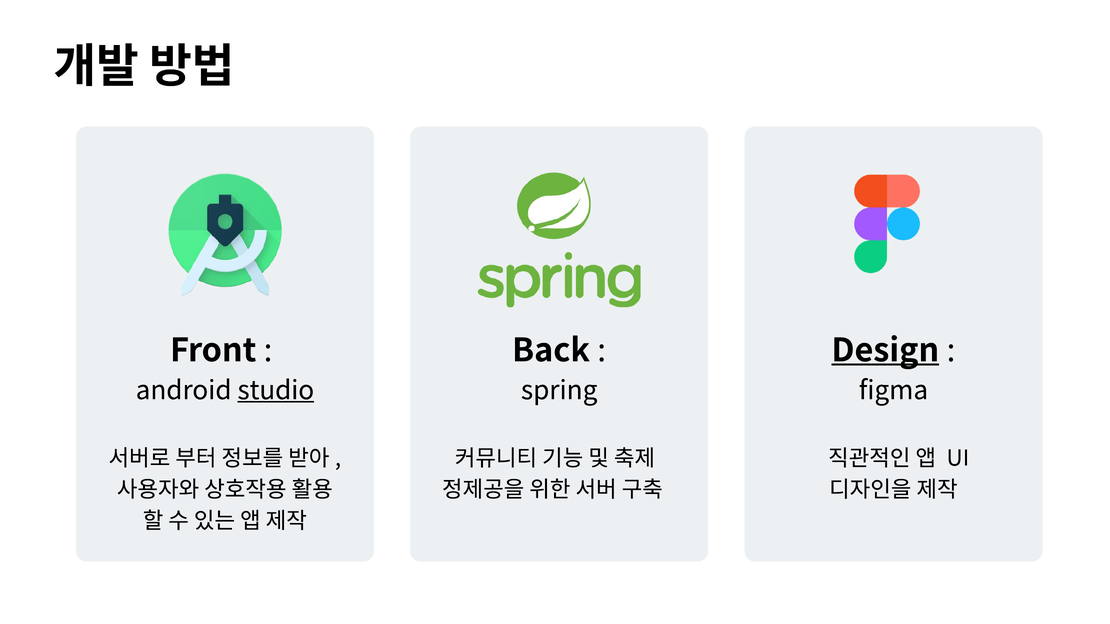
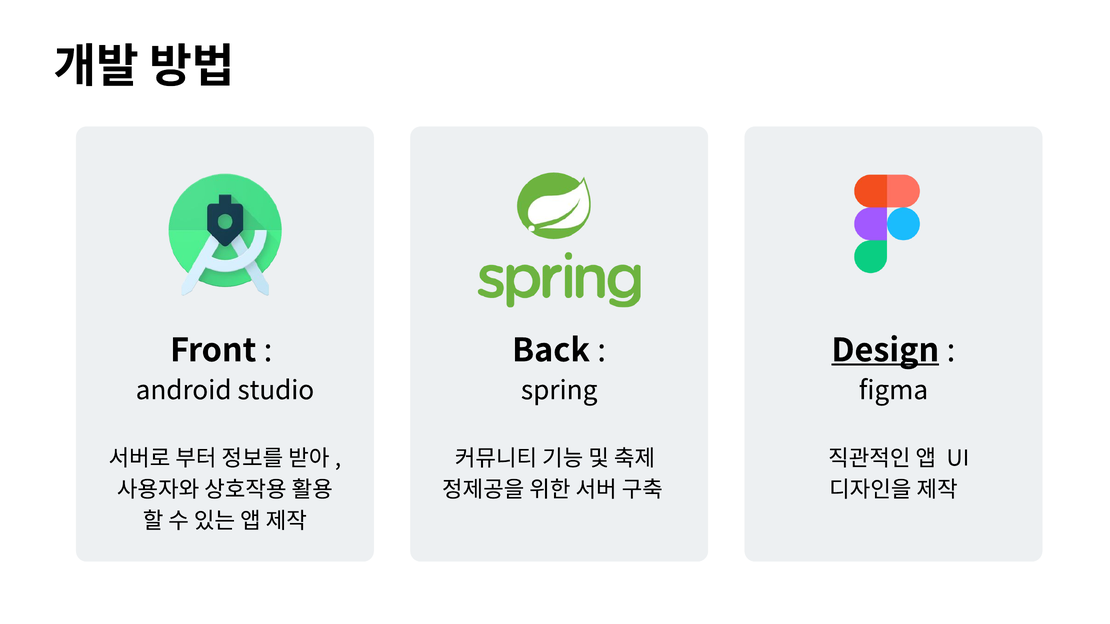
studio underline: present -> none
